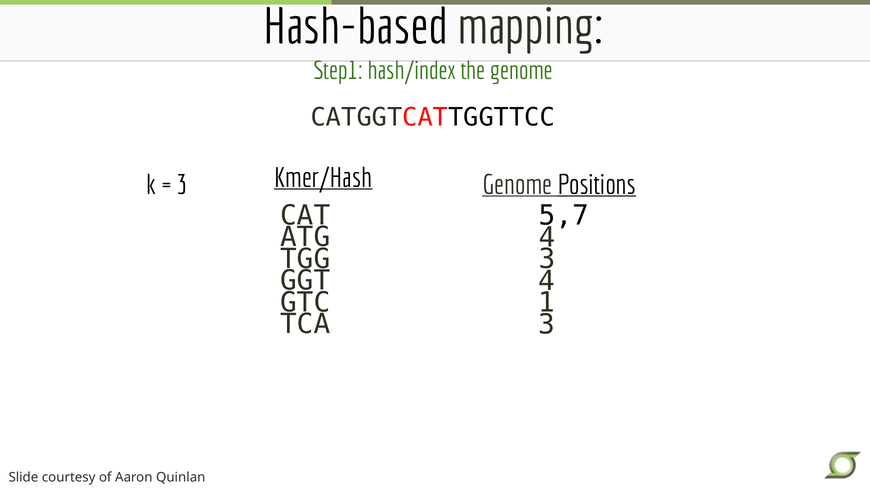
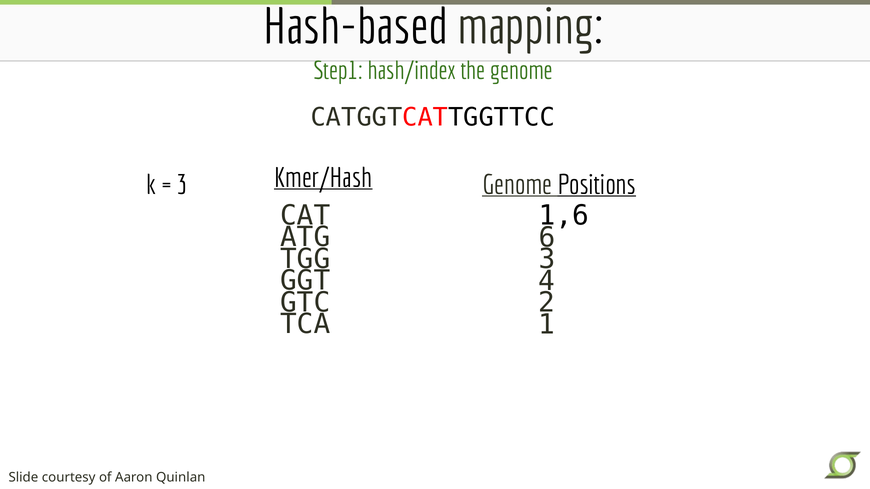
5,7: 5,7 -> 1,6
ATG 4: 4 -> 6
1: 1 -> 2
TCA 3: 3 -> 1
